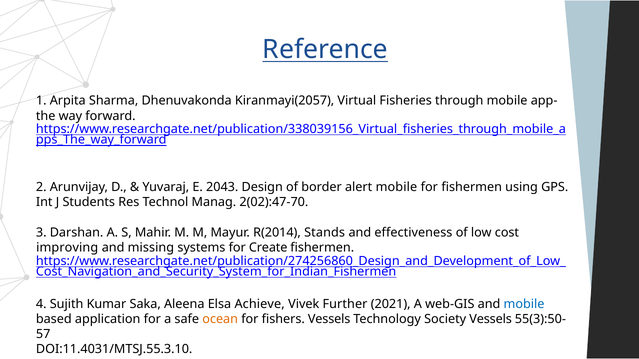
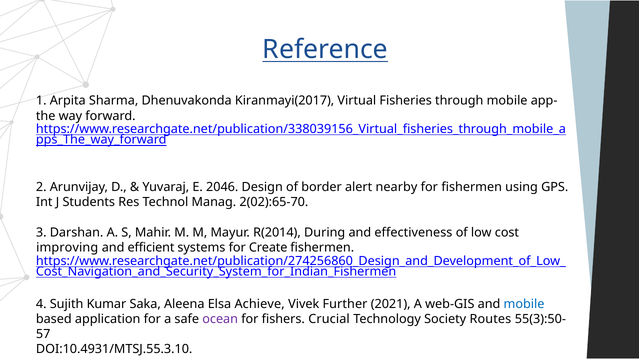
Kiranmayi(2057: Kiranmayi(2057 -> Kiranmayi(2017
2043: 2043 -> 2046
alert mobile: mobile -> nearby
2(02):47-70: 2(02):47-70 -> 2(02):65-70
Stands: Stands -> During
missing: missing -> efficient
ocean colour: orange -> purple
fishers Vessels: Vessels -> Crucial
Society Vessels: Vessels -> Routes
DOI:11.4031/MTSJ.55.3.10: DOI:11.4031/MTSJ.55.3.10 -> DOI:10.4931/MTSJ.55.3.10
